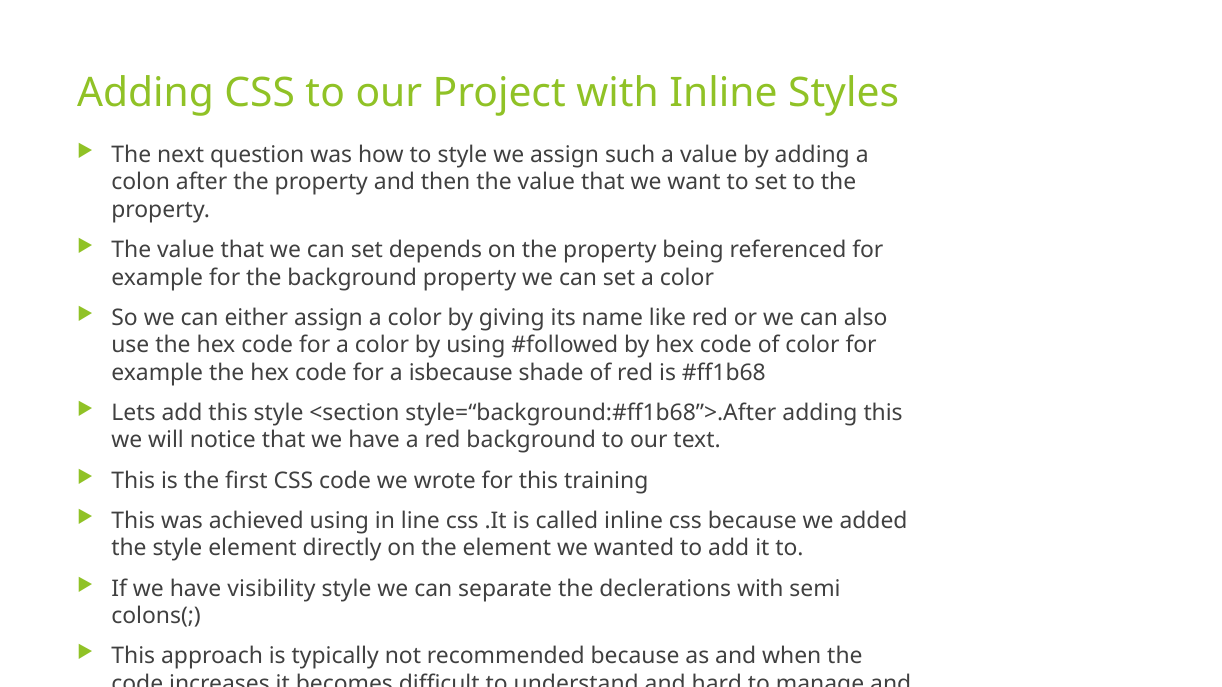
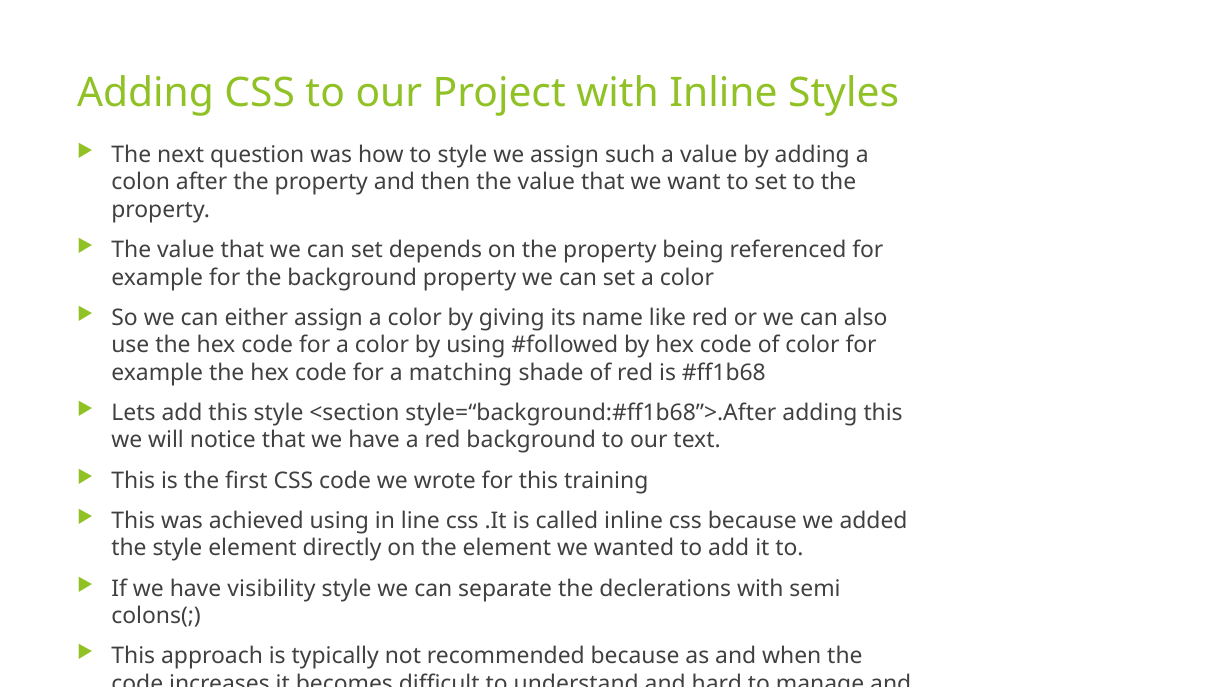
isbecause: isbecause -> matching
